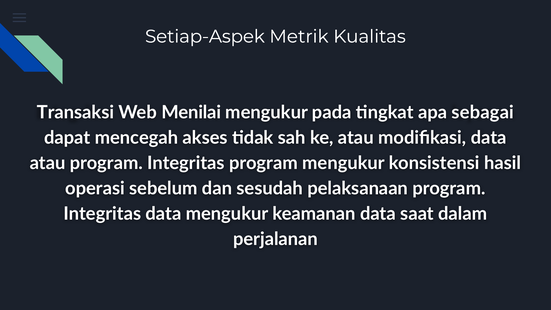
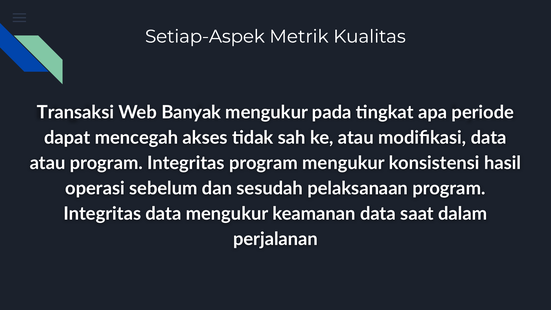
Menilai: Menilai -> Banyak
sebagai: sebagai -> periode
